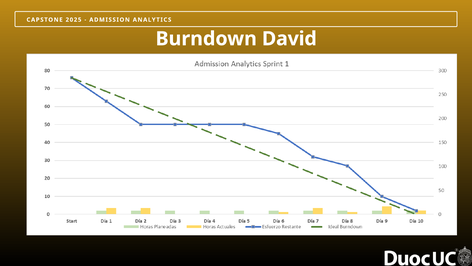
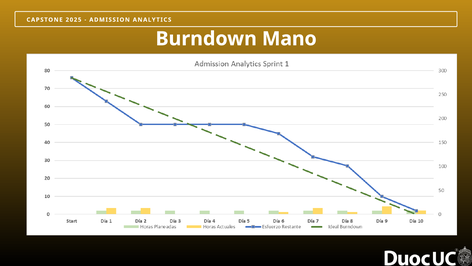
David: David -> Mano
